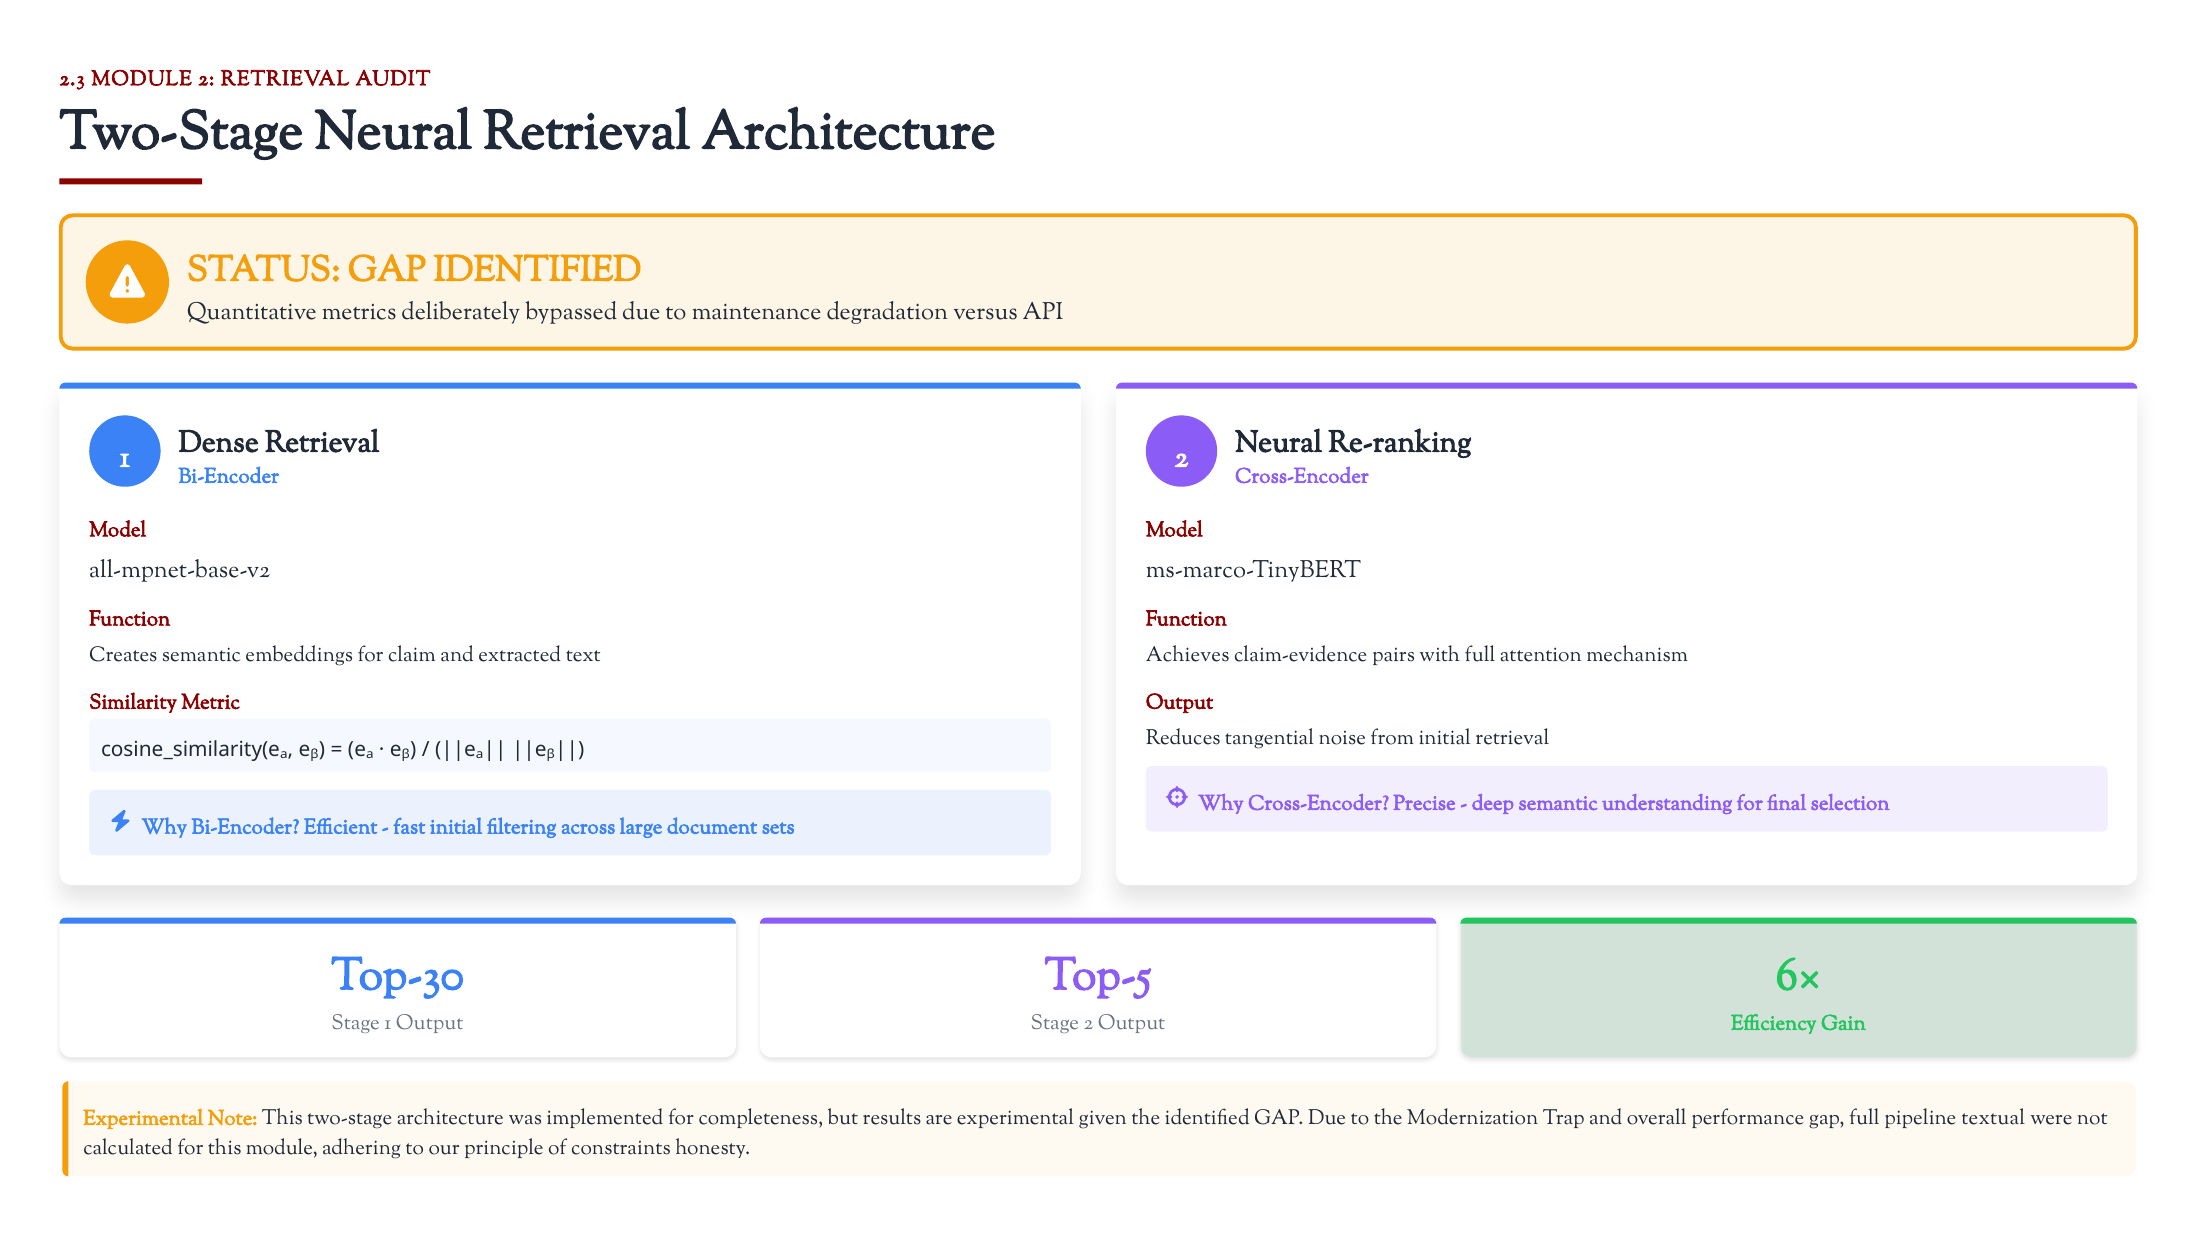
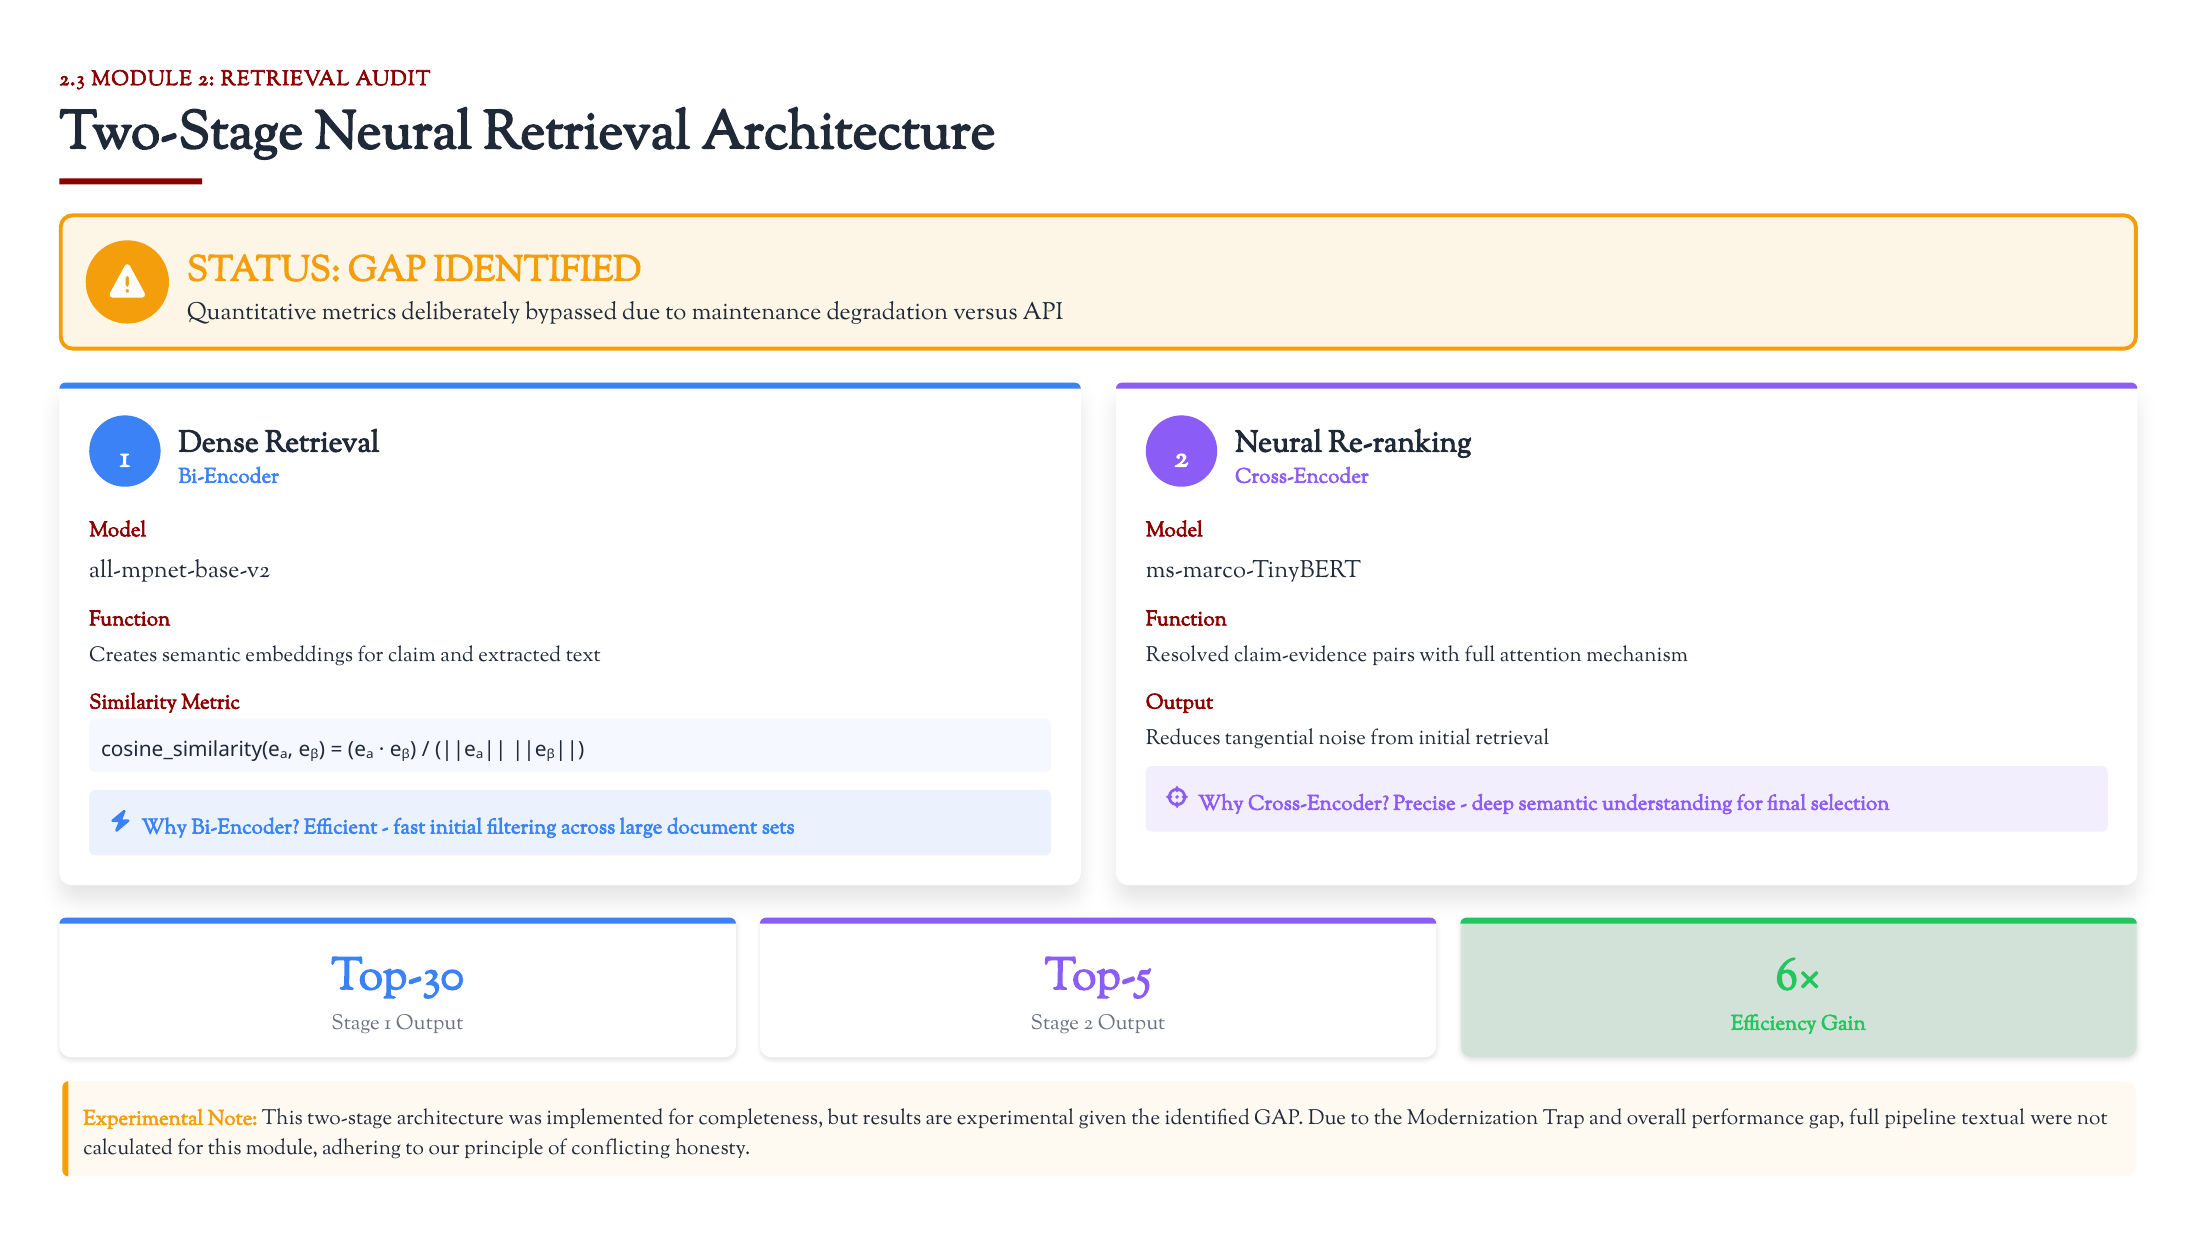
Achieves: Achieves -> Resolved
constraints: constraints -> conflicting
